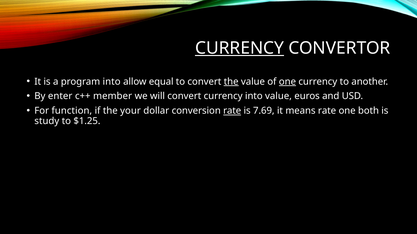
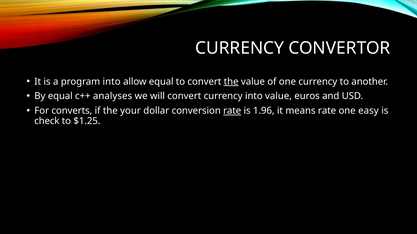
CURRENCY at (240, 48) underline: present -> none
one at (287, 82) underline: present -> none
By enter: enter -> equal
member: member -> analyses
function: function -> converts
7.69: 7.69 -> 1.96
both: both -> easy
study: study -> check
